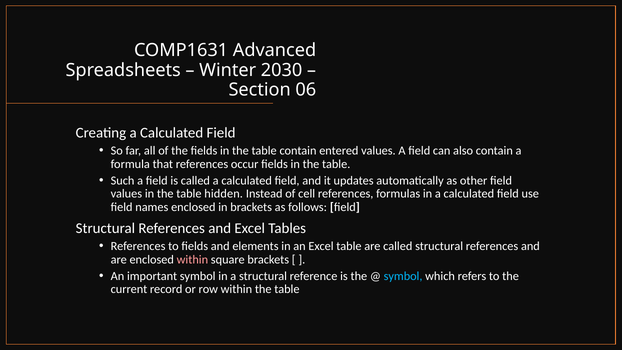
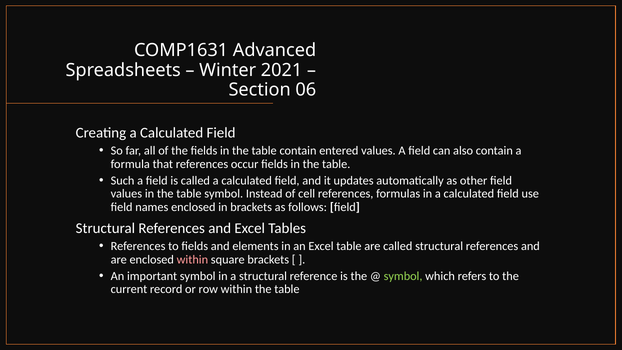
2030: 2030 -> 2021
table hidden: hidden -> symbol
symbol at (403, 276) colour: light blue -> light green
